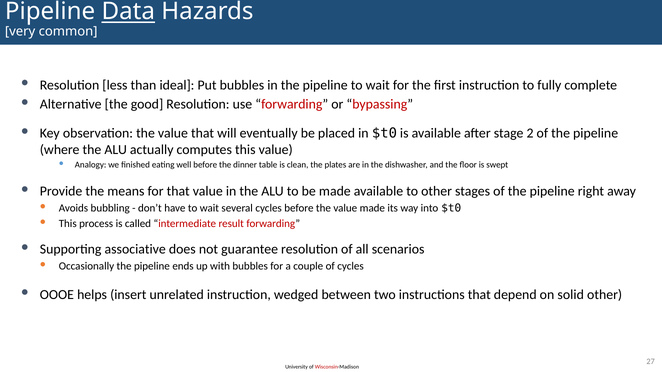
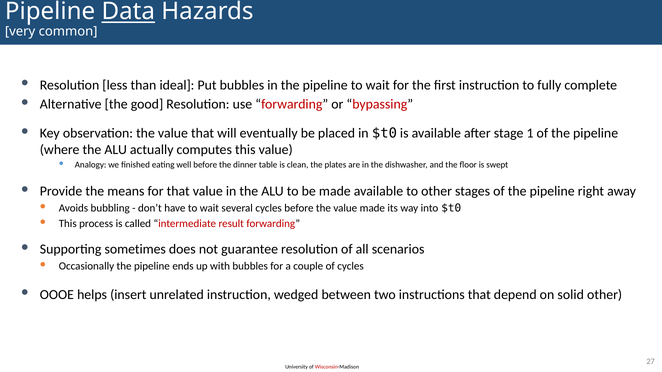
2: 2 -> 1
associative: associative -> sometimes
